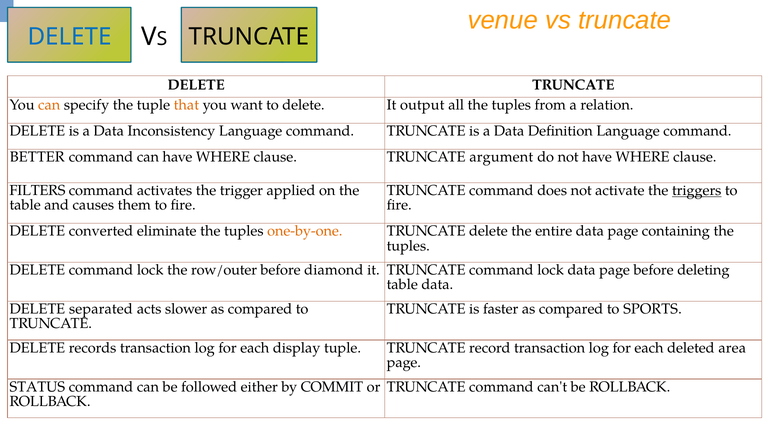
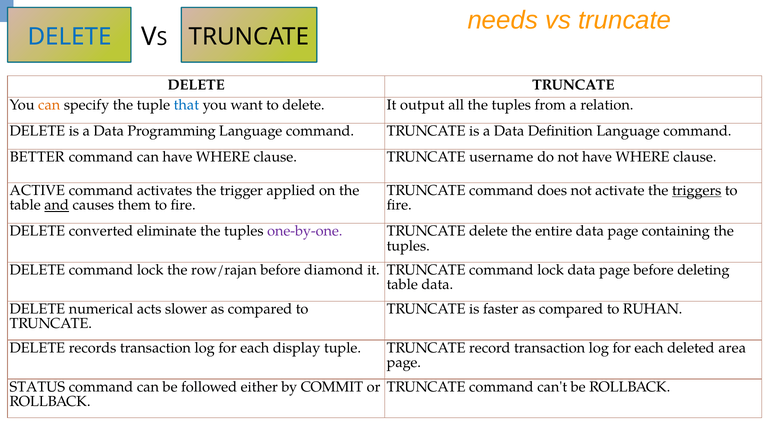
venue: venue -> needs
that colour: orange -> blue
Inconsistency: Inconsistency -> Programming
argument: argument -> username
FILTERS: FILTERS -> ACTIVE
and underline: none -> present
one-by-one colour: orange -> purple
row/outer: row/outer -> row/rajan
separated: separated -> numerical
SPORTS: SPORTS -> RUHAN
